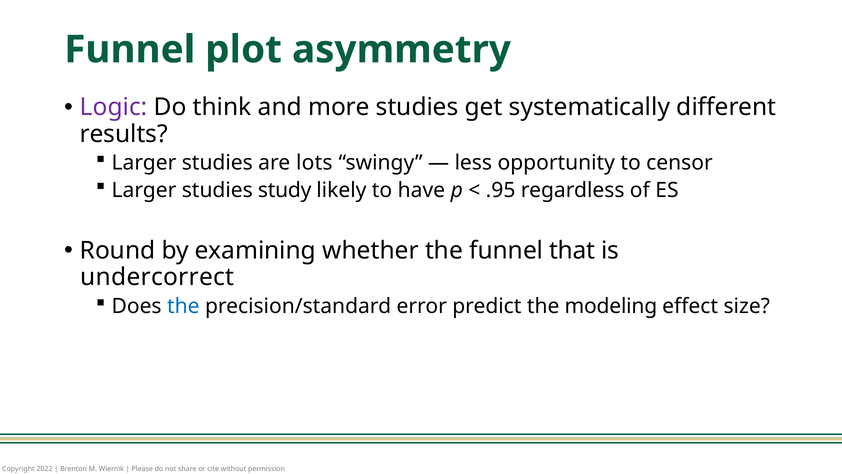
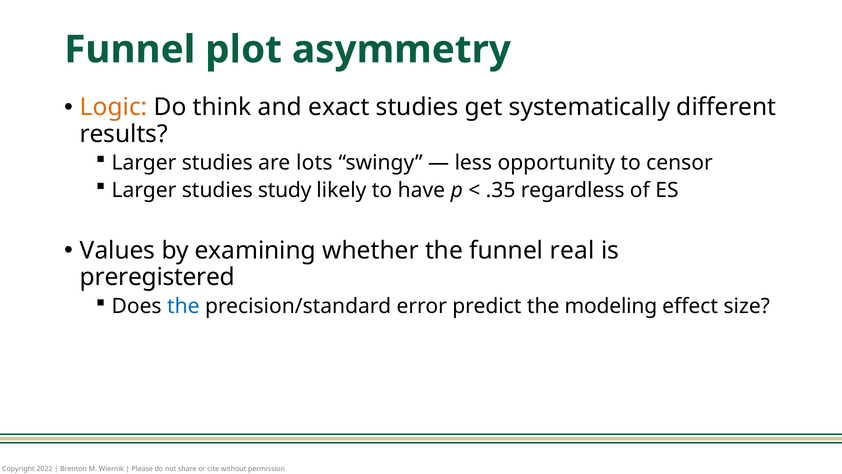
Logic colour: purple -> orange
more: more -> exact
.95: .95 -> .35
Round: Round -> Values
that: that -> real
undercorrect: undercorrect -> preregistered
